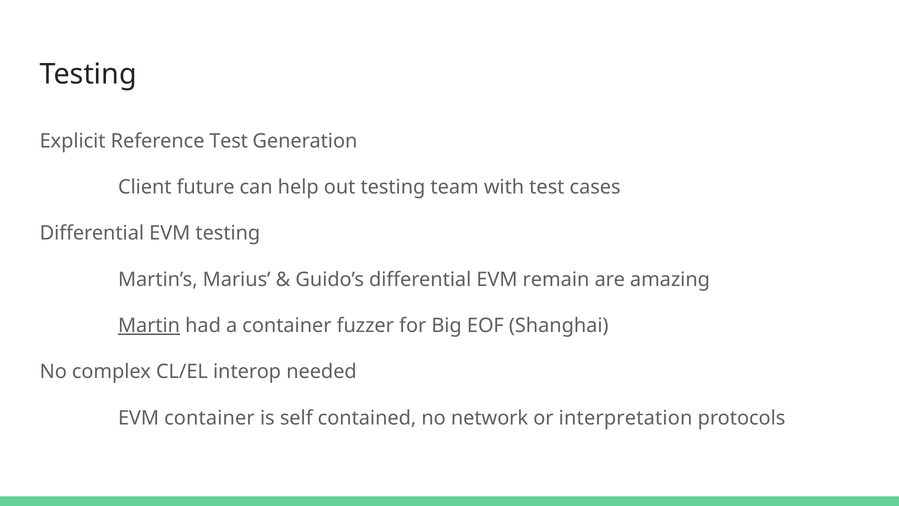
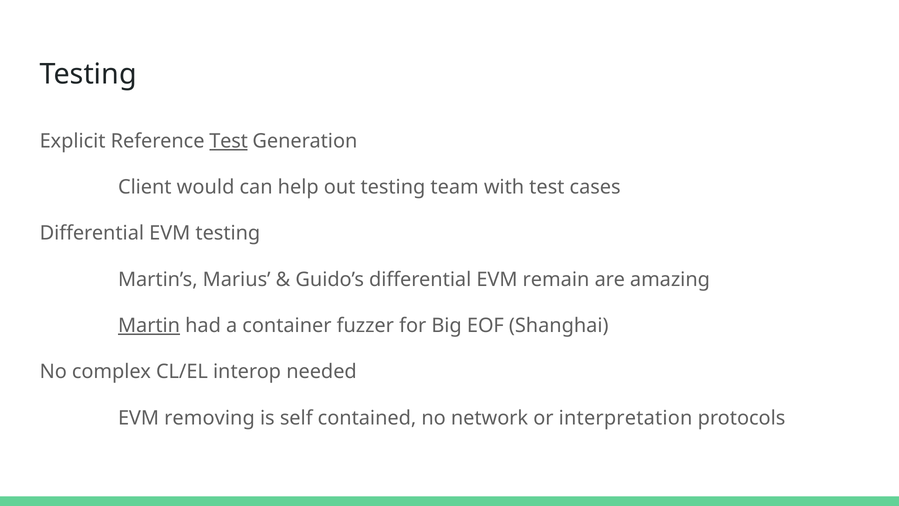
Test at (229, 141) underline: none -> present
future: future -> would
EVM container: container -> removing
